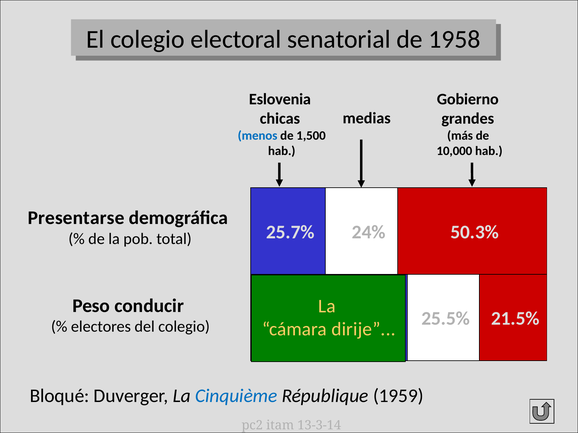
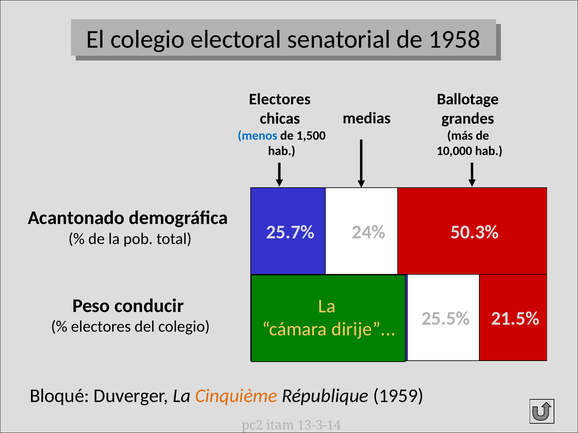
Eslovenia at (280, 99): Eslovenia -> Electores
Gobierno: Gobierno -> Ballotage
Presentarse: Presentarse -> Acantonado
Cinquième colour: blue -> orange
